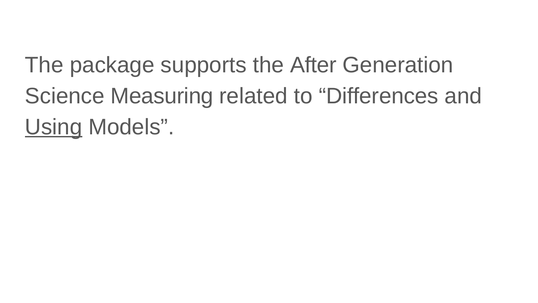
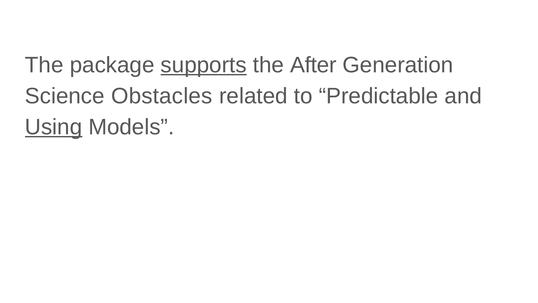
supports underline: none -> present
Measuring: Measuring -> Obstacles
Differences: Differences -> Predictable
